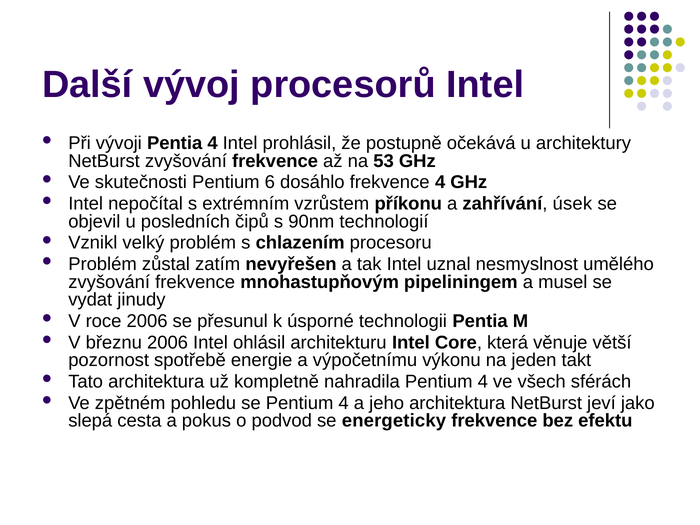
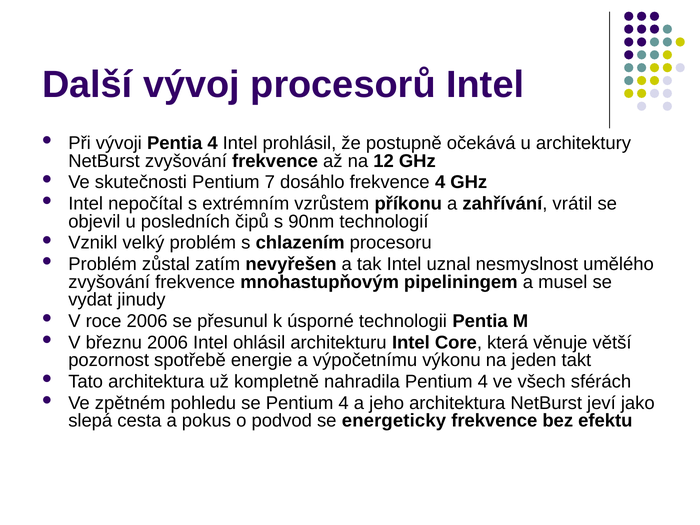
53: 53 -> 12
6: 6 -> 7
úsek: úsek -> vrátil
